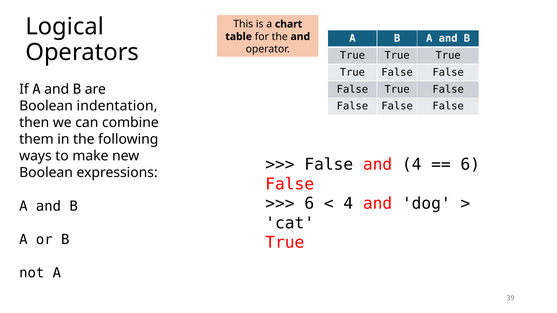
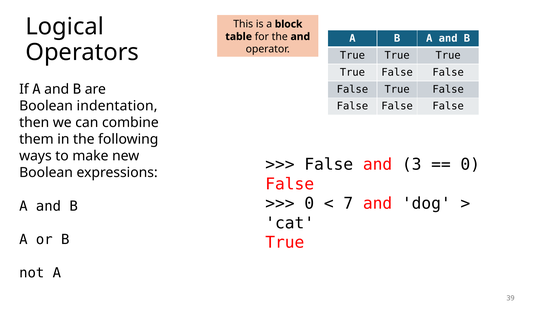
chart: chart -> block
and 4: 4 -> 3
6 at (470, 165): 6 -> 0
6 at (309, 204): 6 -> 0
4 at (348, 204): 4 -> 7
